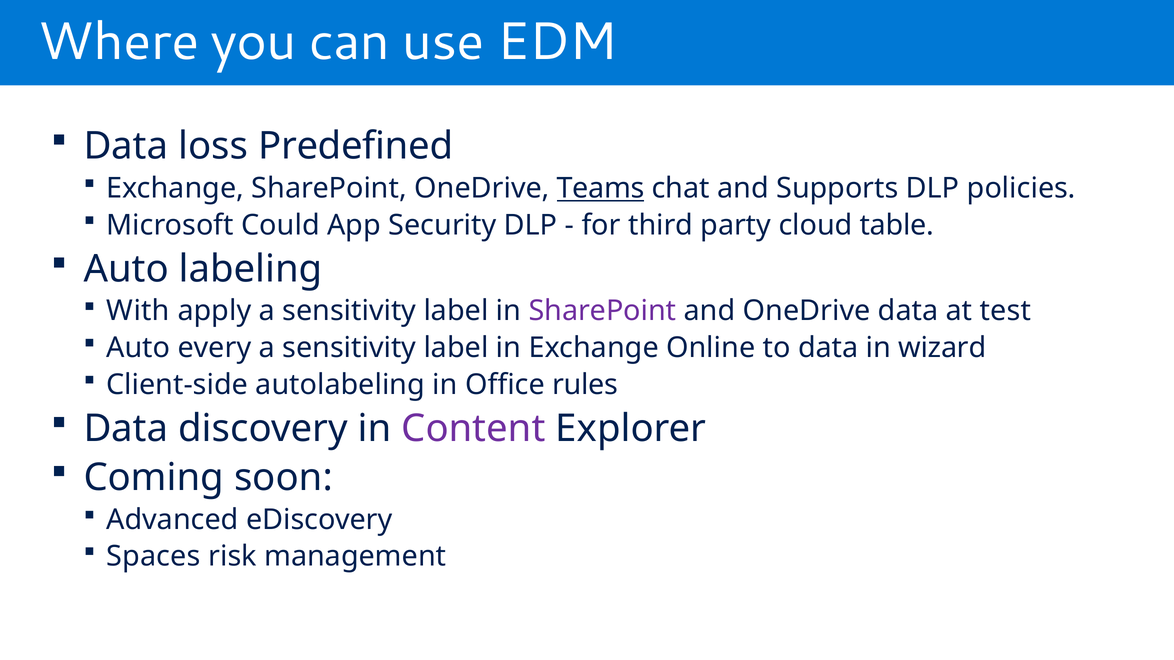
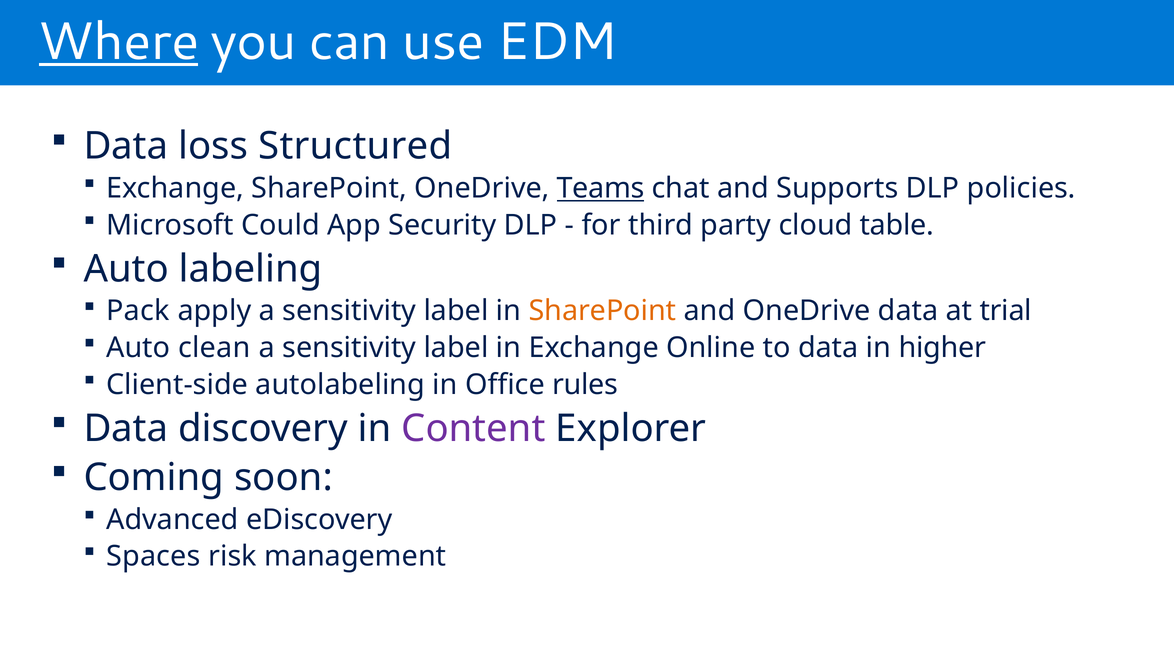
Where underline: none -> present
Predefined: Predefined -> Structured
With: With -> Pack
SharePoint at (602, 311) colour: purple -> orange
test: test -> trial
every: every -> clean
wizard: wizard -> higher
